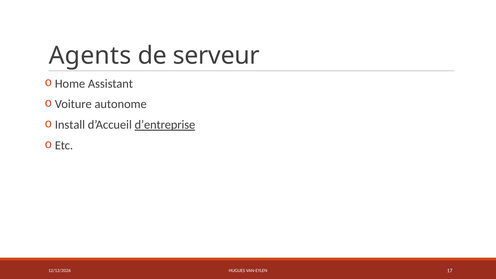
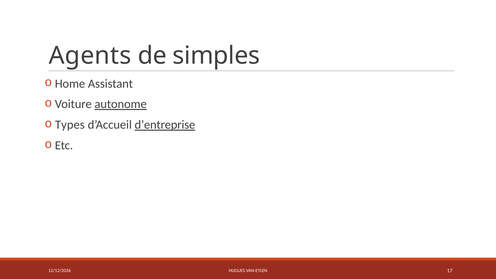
serveur: serveur -> simples
autonome underline: none -> present
Install: Install -> Types
